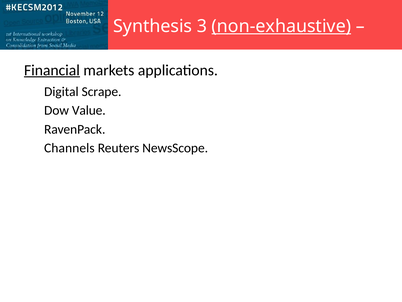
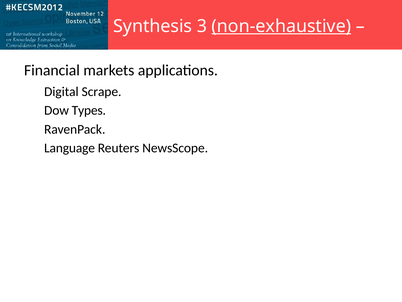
Financial underline: present -> none
Value: Value -> Types
Channels: Channels -> Language
